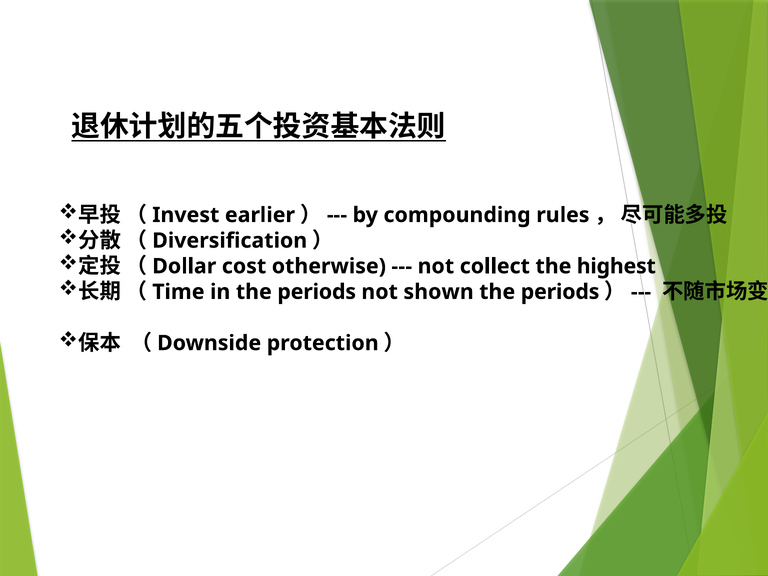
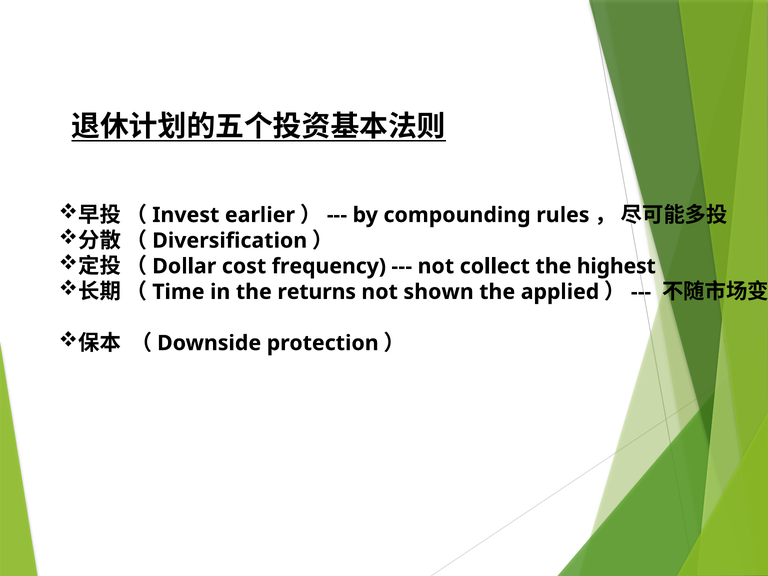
otherwise: otherwise -> frequency
in the periods: periods -> returns
periods at (560, 292): periods -> applied
